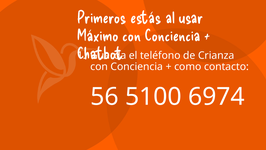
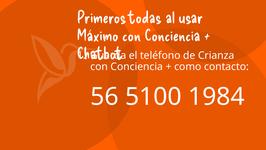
estás: estás -> todas
6974: 6974 -> 1984
